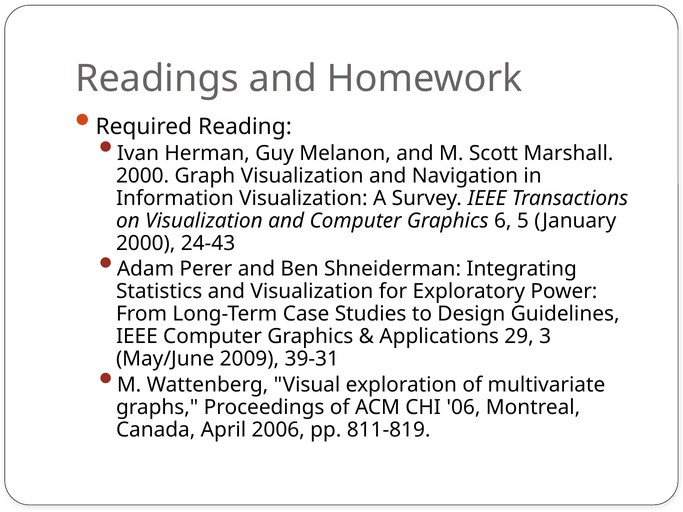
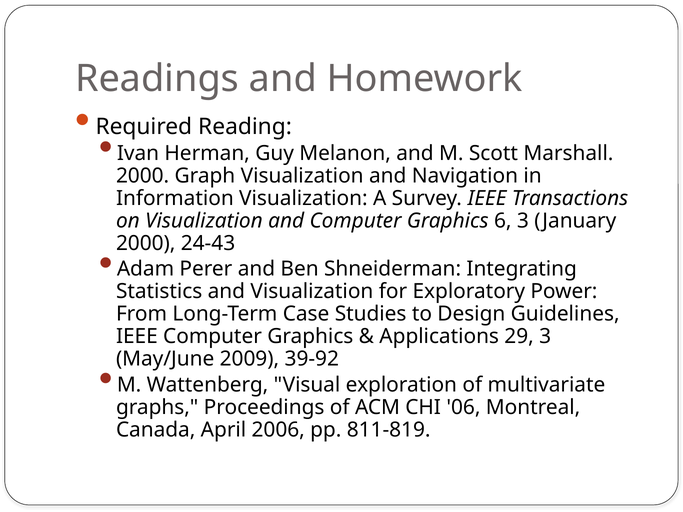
6 5: 5 -> 3
39-31: 39-31 -> 39-92
